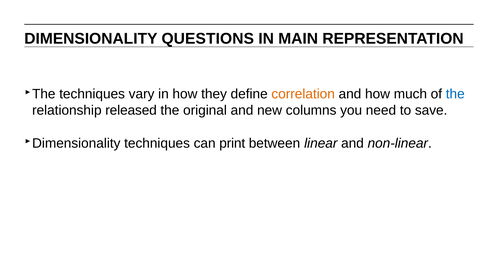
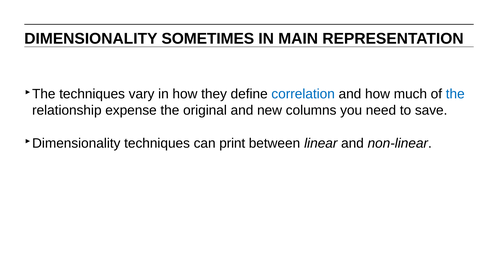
QUESTIONS: QUESTIONS -> SOMETIMES
correlation colour: orange -> blue
released: released -> expense
